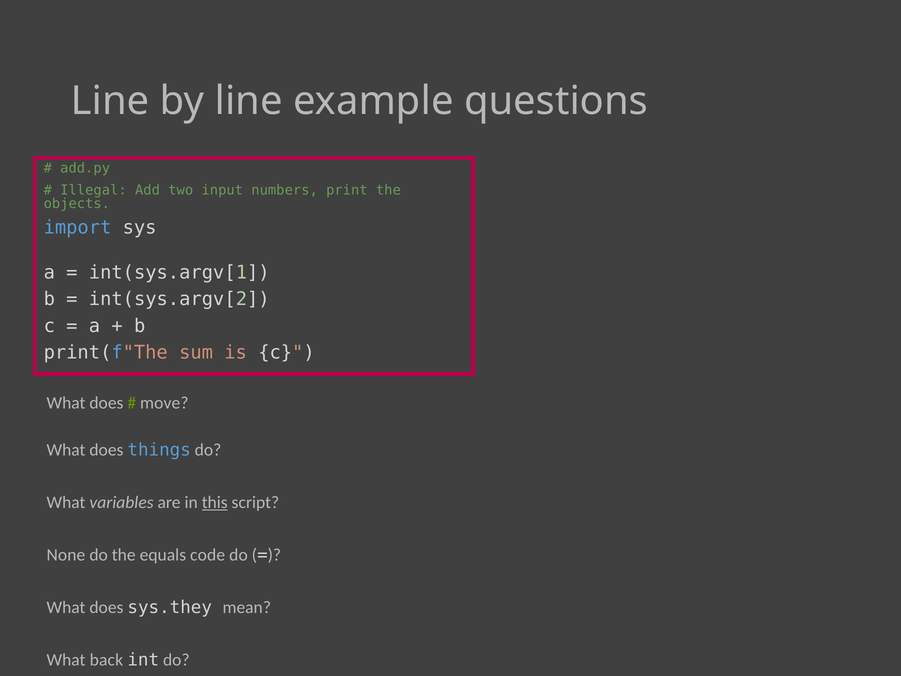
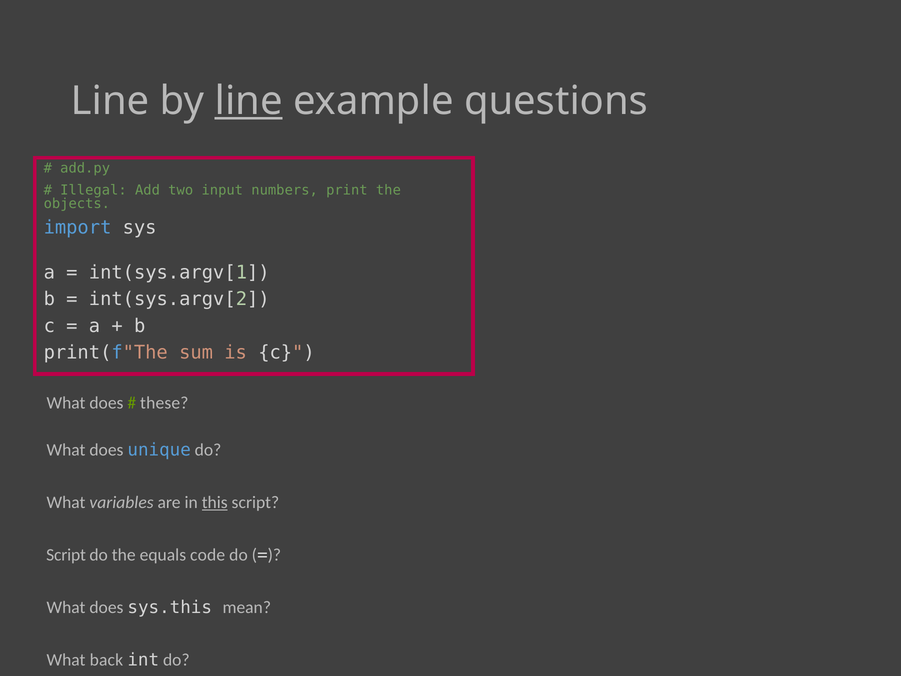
line at (249, 101) underline: none -> present
move: move -> these
things: things -> unique
None at (66, 555): None -> Script
sys.they: sys.they -> sys.this
